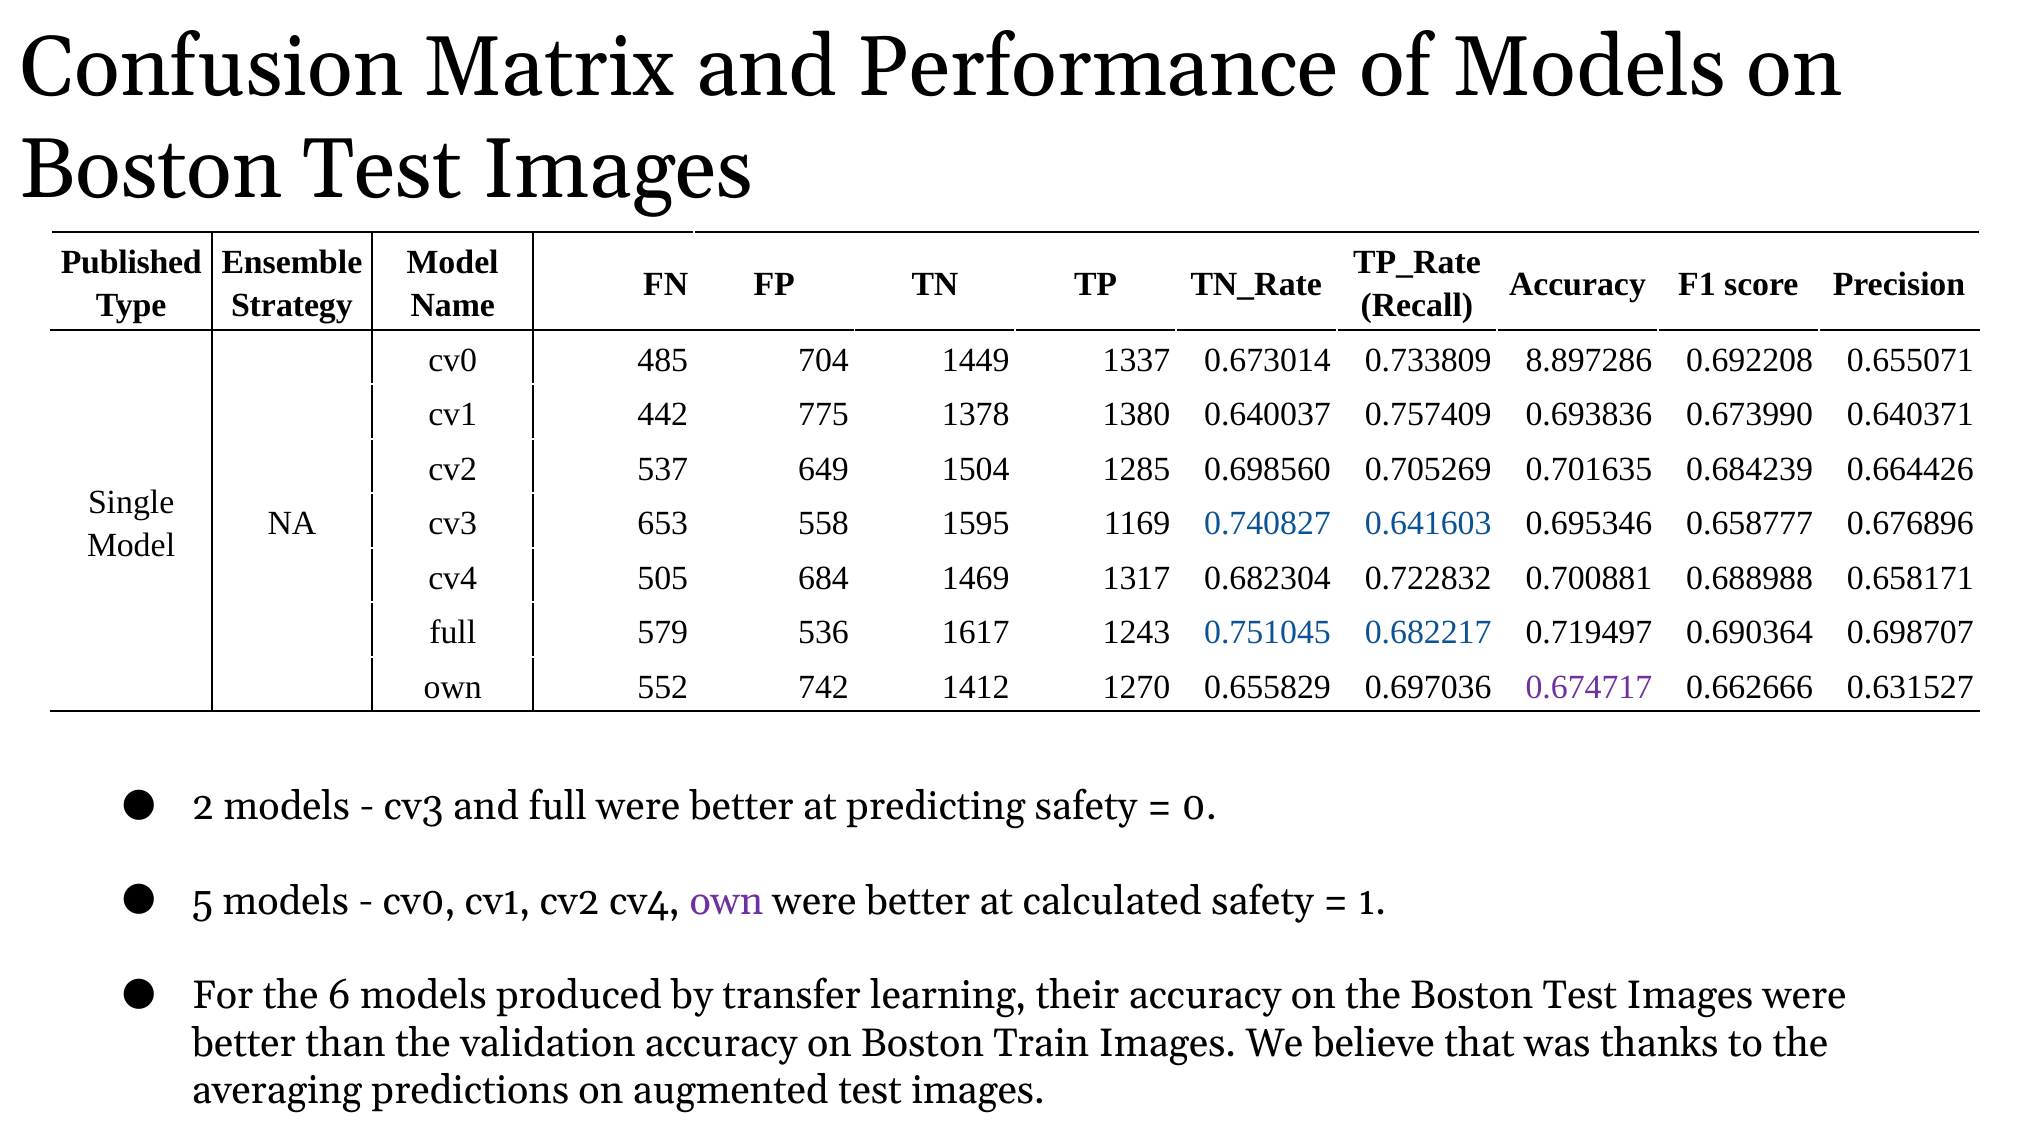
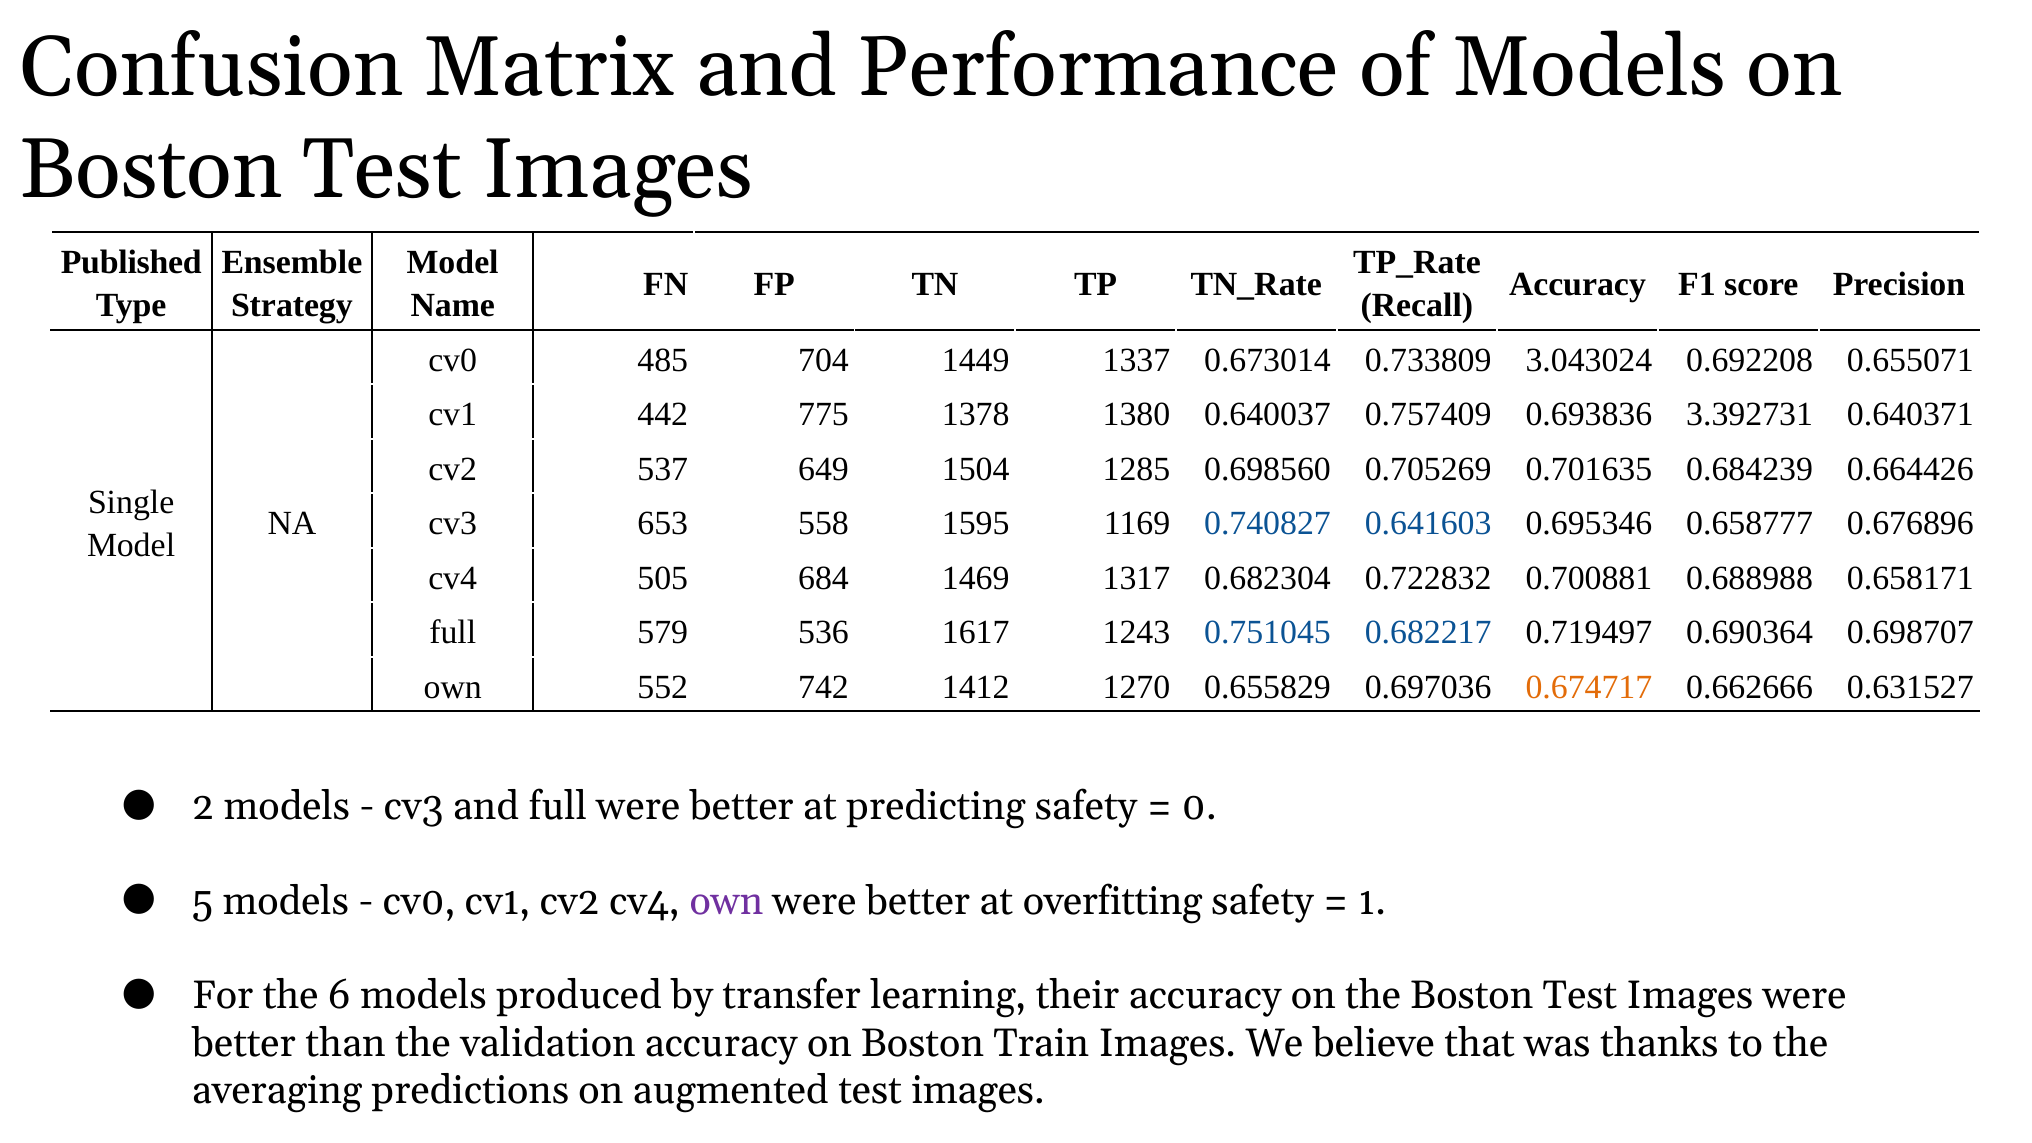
8.897286: 8.897286 -> 3.043024
0.673990: 0.673990 -> 3.392731
0.674717 colour: purple -> orange
calculated: calculated -> overfitting
